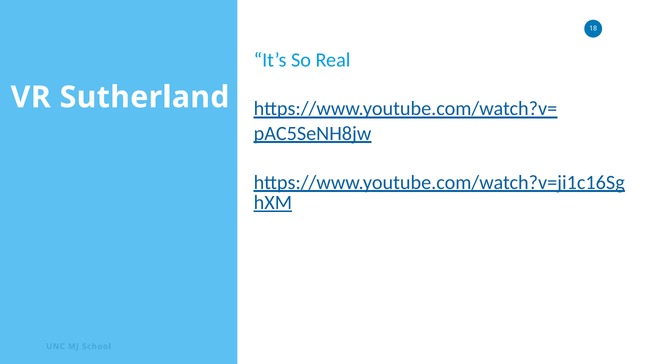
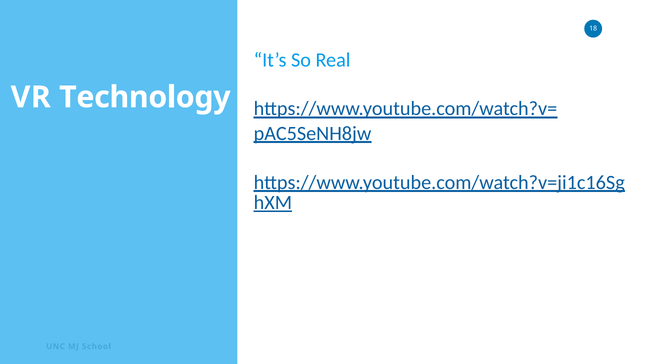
Sutherland: Sutherland -> Technology
